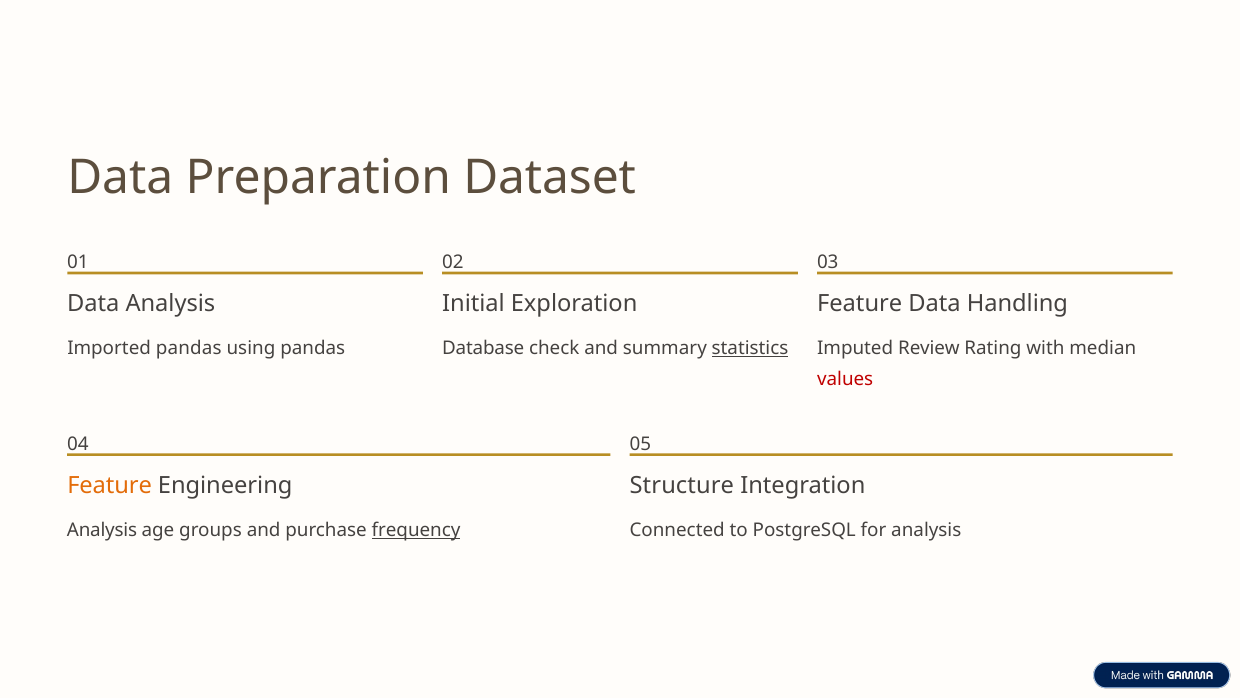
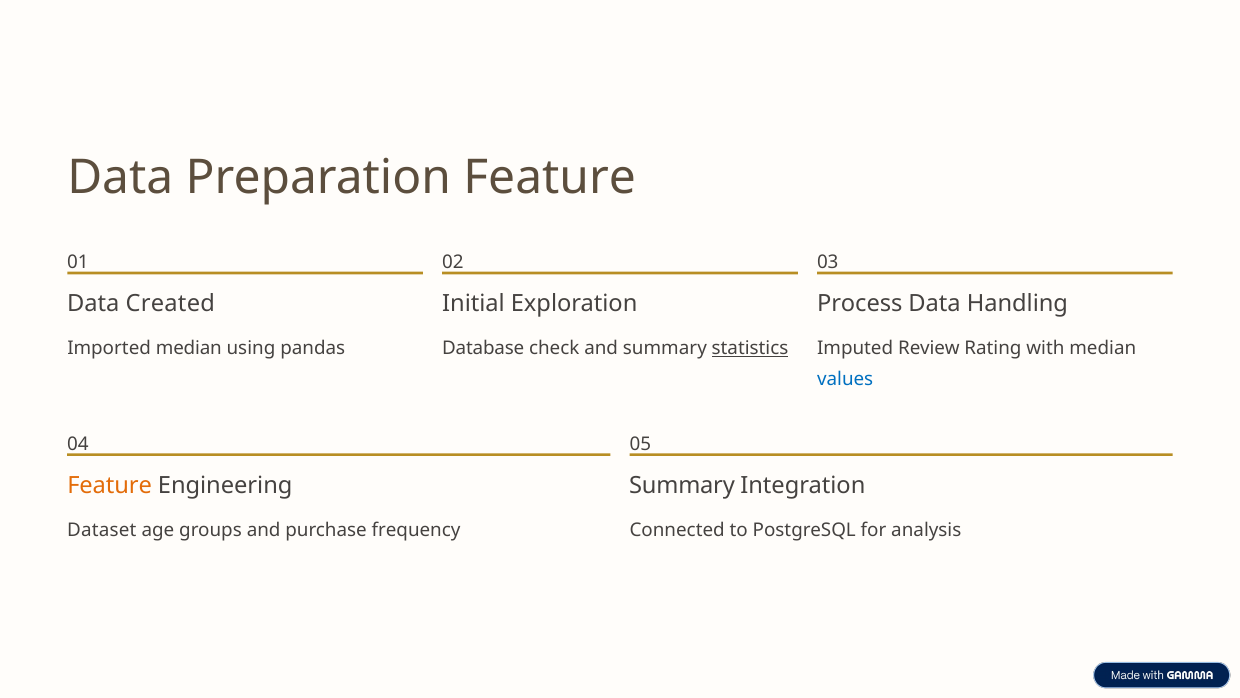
Preparation Dataset: Dataset -> Feature
Data Analysis: Analysis -> Created
Feature at (860, 303): Feature -> Process
Imported pandas: pandas -> median
values colour: red -> blue
Structure at (682, 485): Structure -> Summary
Analysis at (102, 530): Analysis -> Dataset
frequency underline: present -> none
